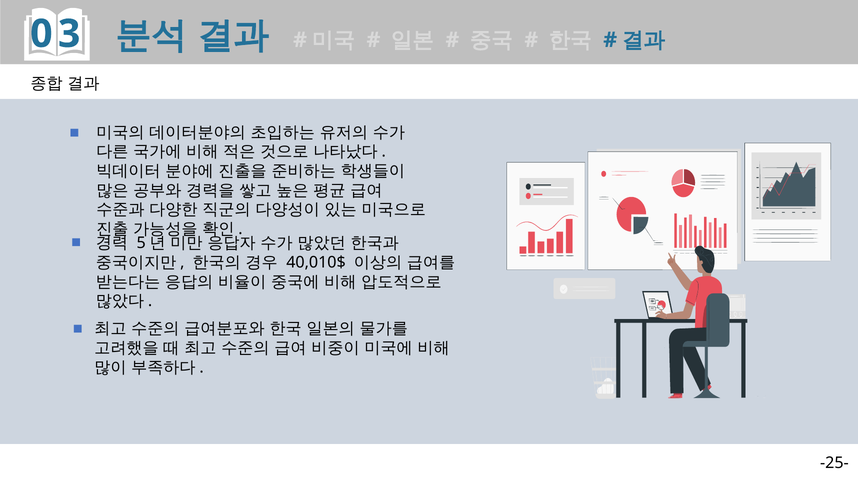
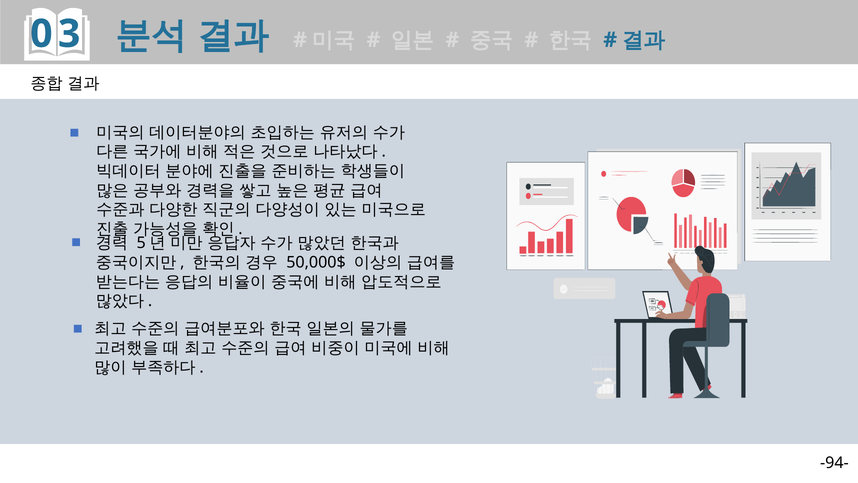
40,010$: 40,010$ -> 50,000$
-25-: -25- -> -94-
